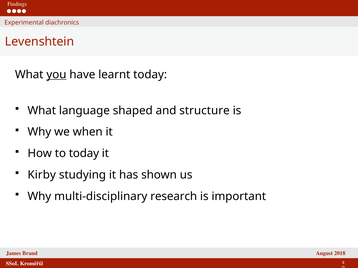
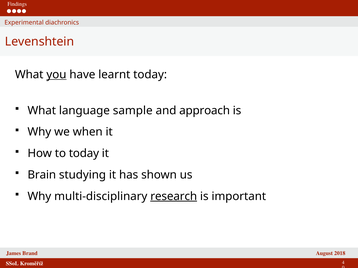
shaped: shaped -> sample
structure: structure -> approach
Kirby: Kirby -> Brain
research underline: none -> present
